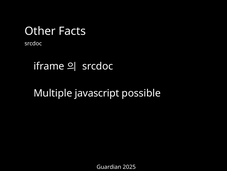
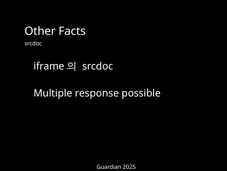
javascript: javascript -> response
